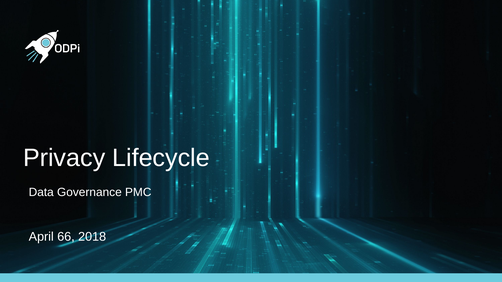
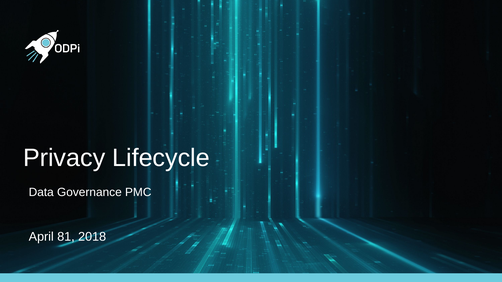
66: 66 -> 81
